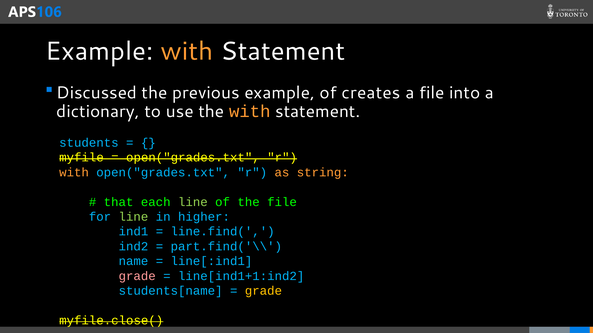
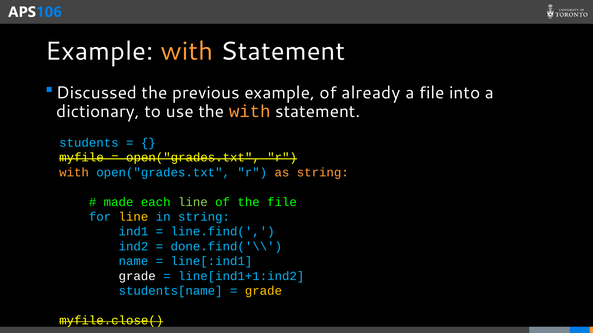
creates: creates -> already
that: that -> made
line at (133, 217) colour: light green -> yellow
in higher: higher -> string
part.find('\\: part.find('\\ -> done.find('\\
grade at (137, 276) colour: pink -> white
